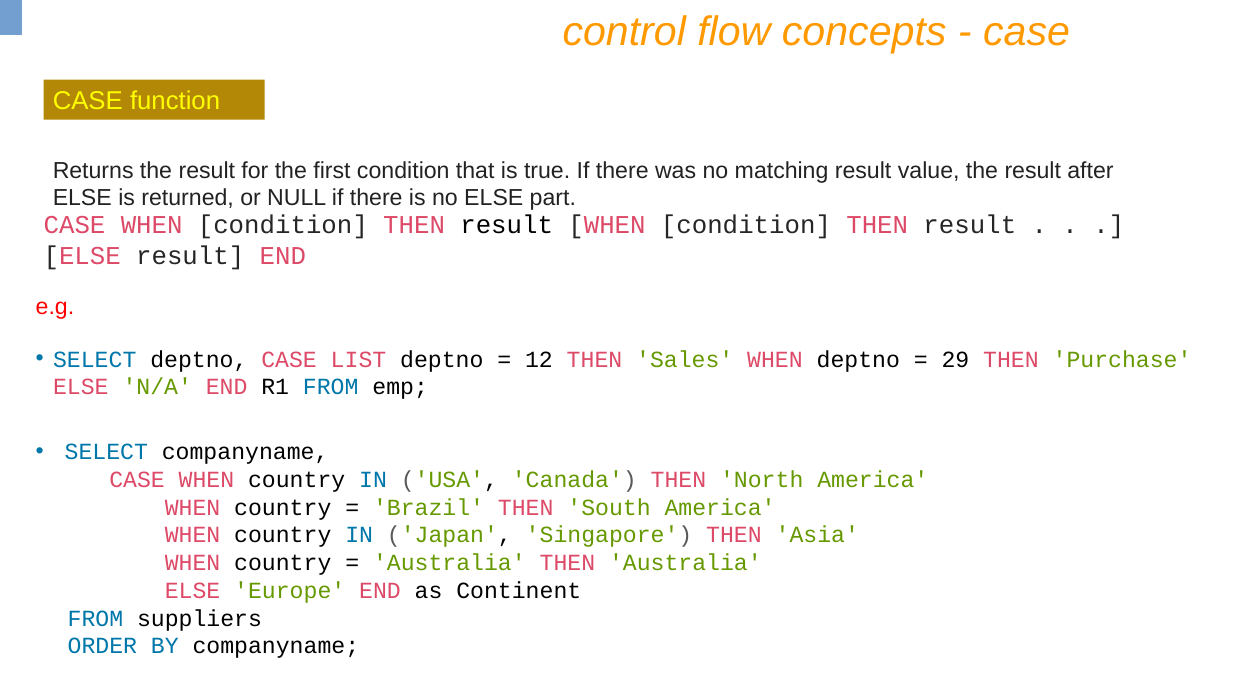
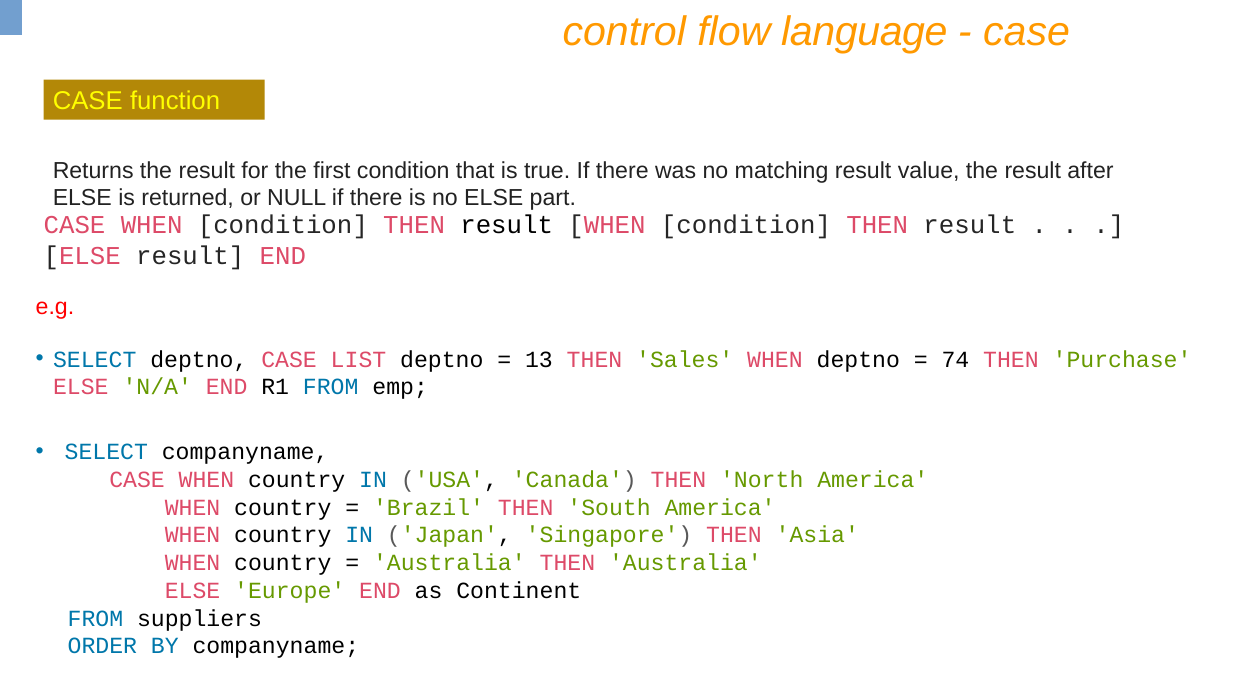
concepts: concepts -> language
12: 12 -> 13
29: 29 -> 74
